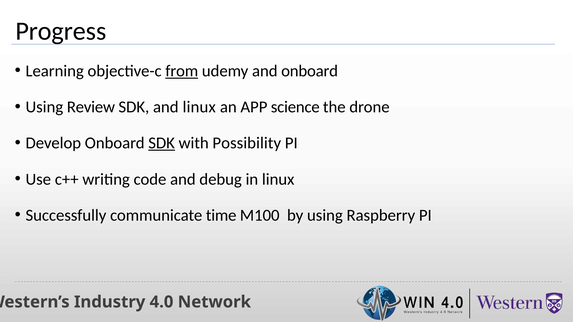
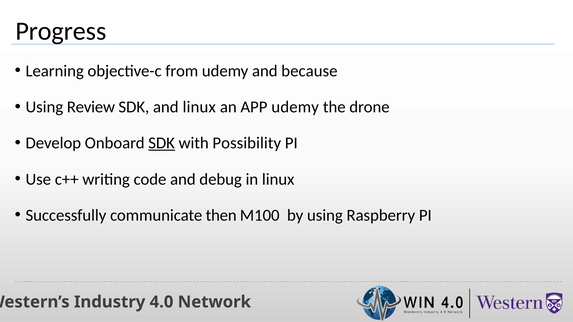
from underline: present -> none
and onboard: onboard -> because
APP science: science -> udemy
time: time -> then
